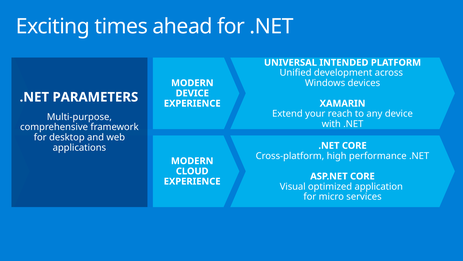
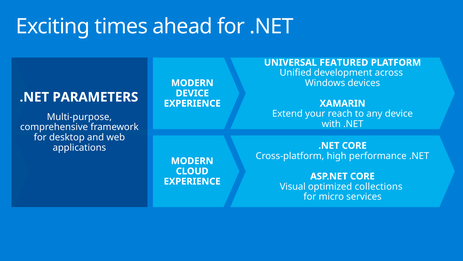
INTENDED: INTENDED -> FEATURED
application: application -> collections
